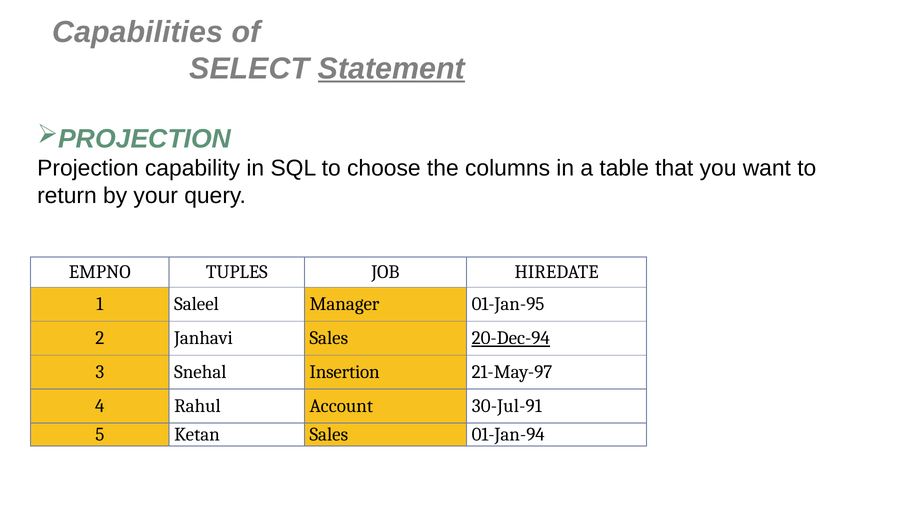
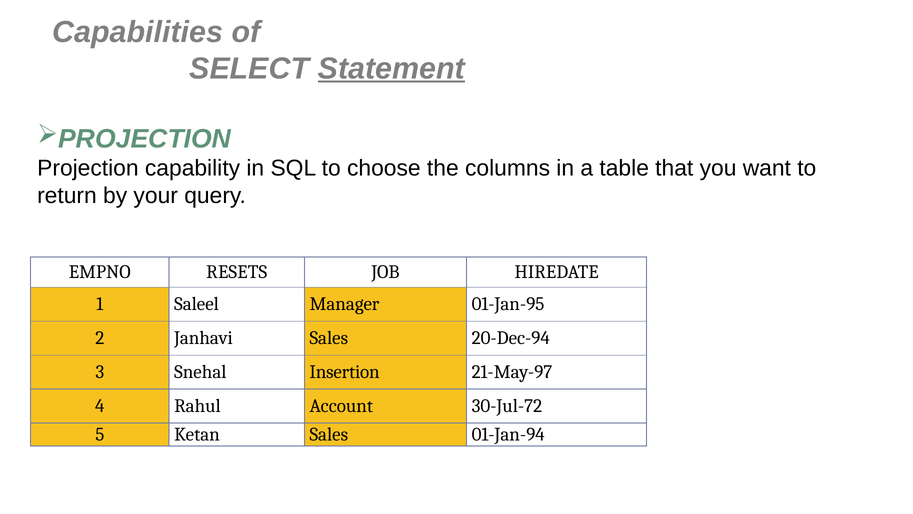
TUPLES: TUPLES -> RESETS
20-Dec-94 underline: present -> none
30-Jul-91: 30-Jul-91 -> 30-Jul-72
